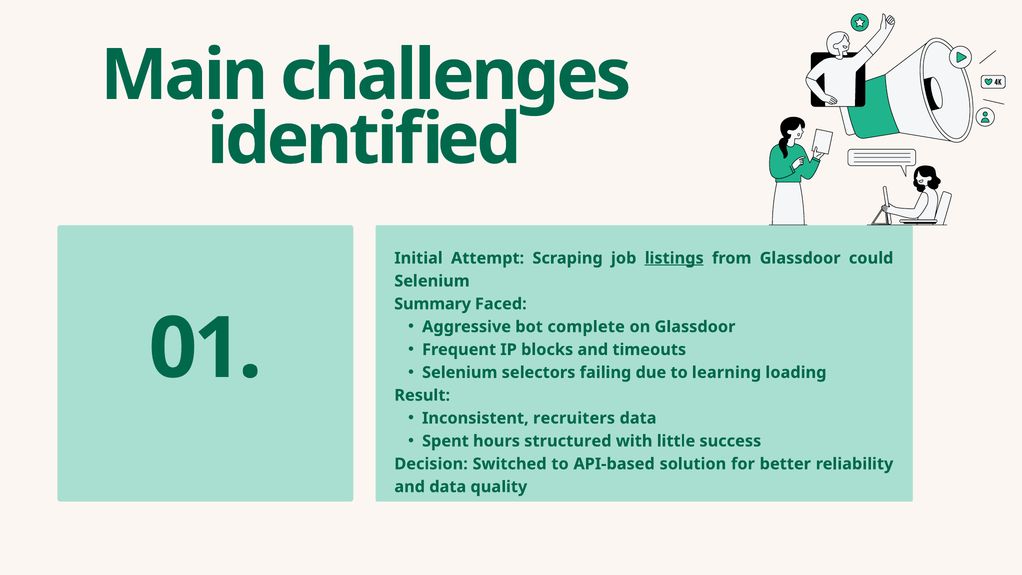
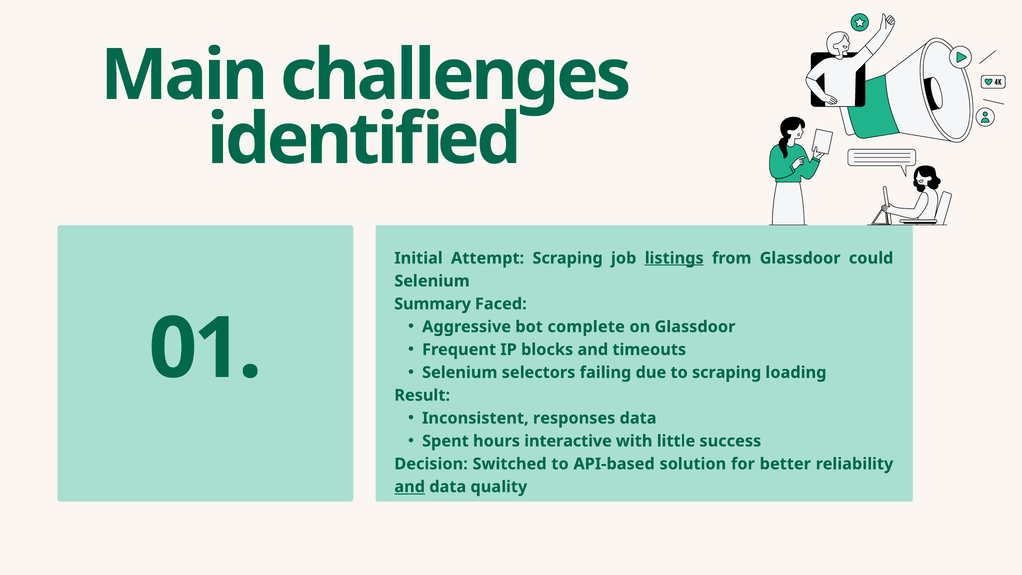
to learning: learning -> scraping
recruiters: recruiters -> responses
structured: structured -> interactive
and at (410, 487) underline: none -> present
